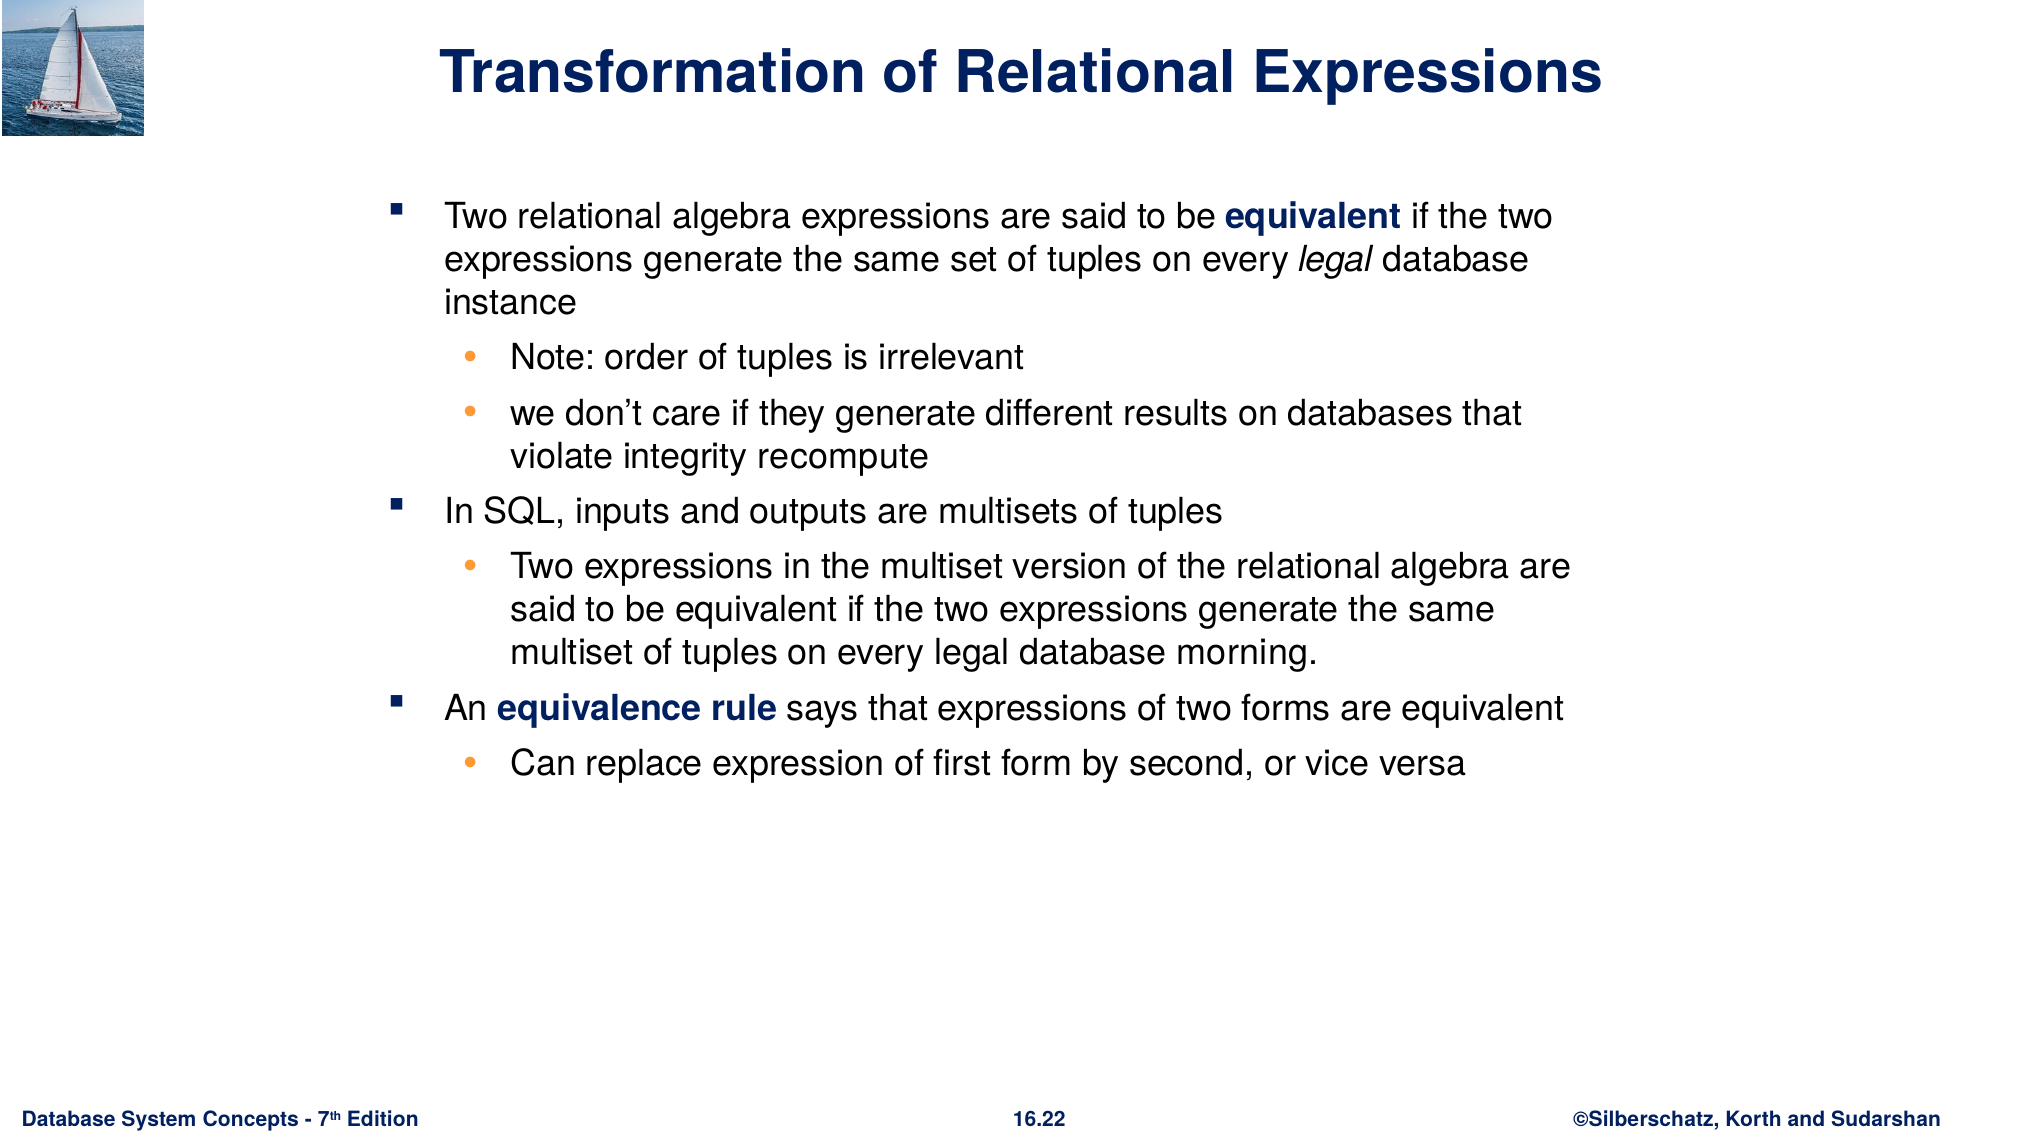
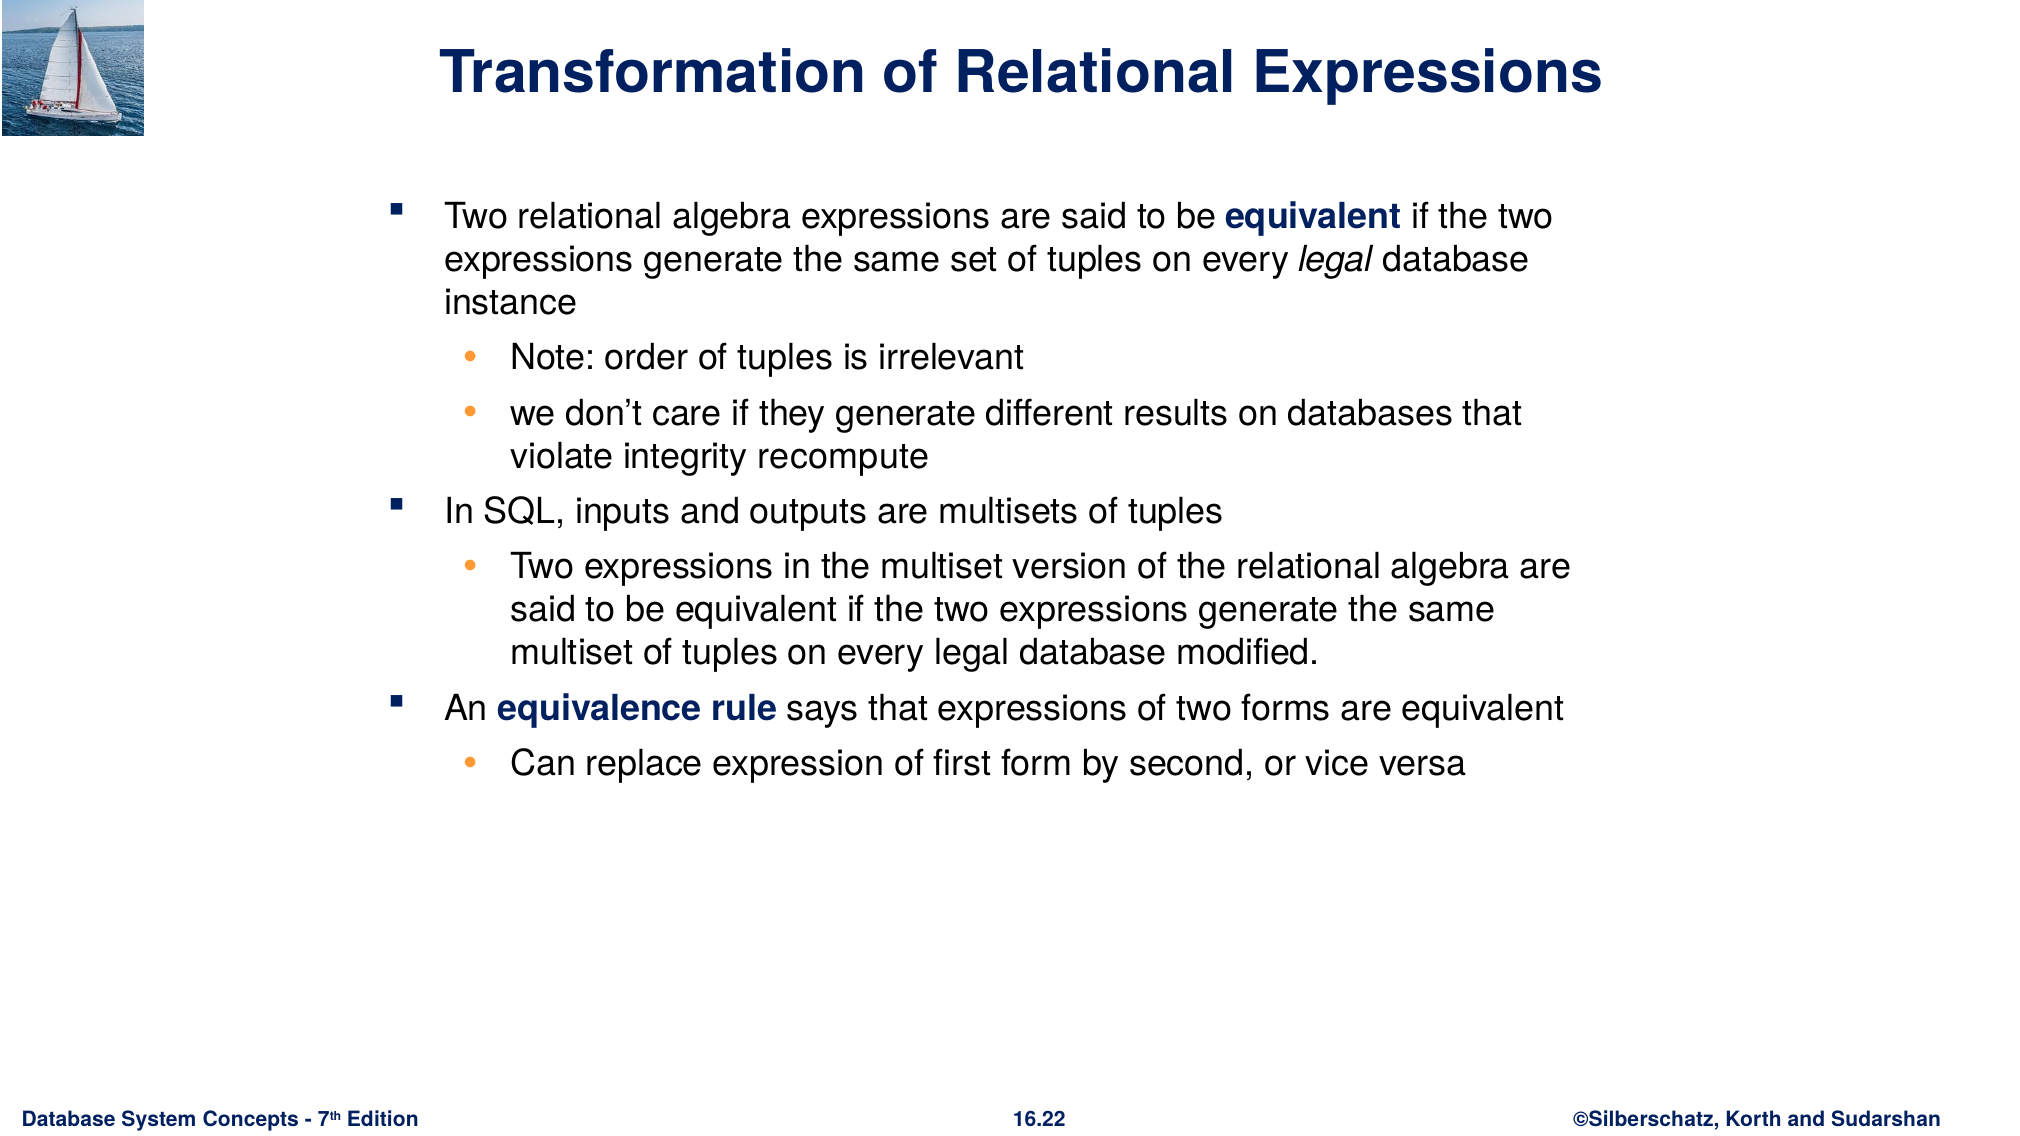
morning: morning -> modified
